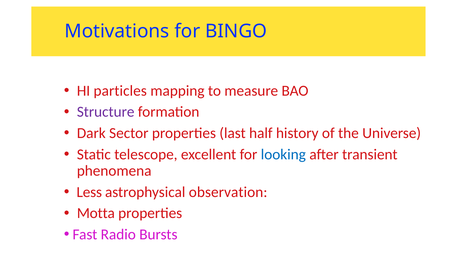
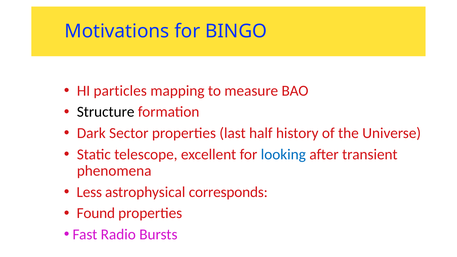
Structure colour: purple -> black
observation: observation -> corresponds
Motta: Motta -> Found
